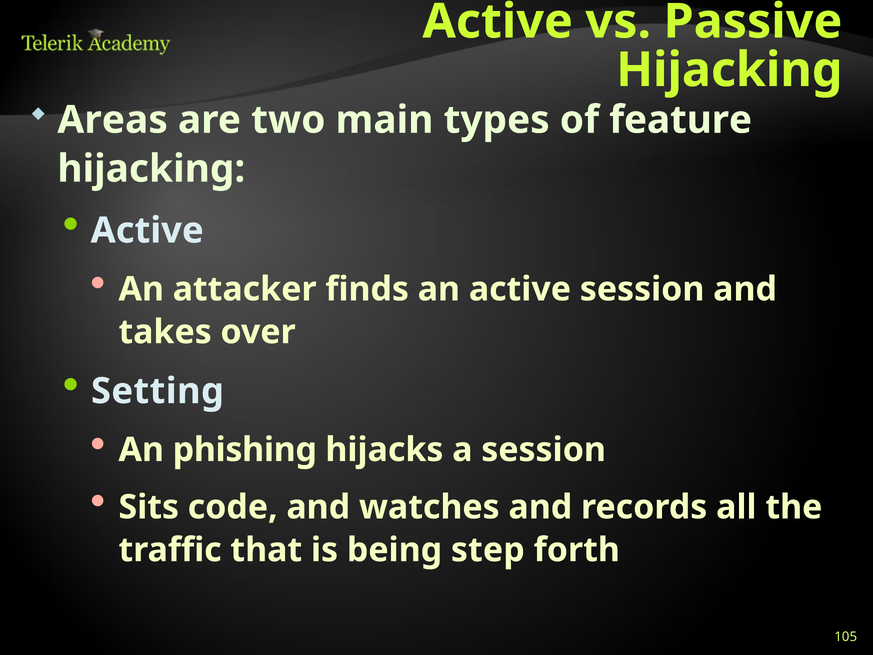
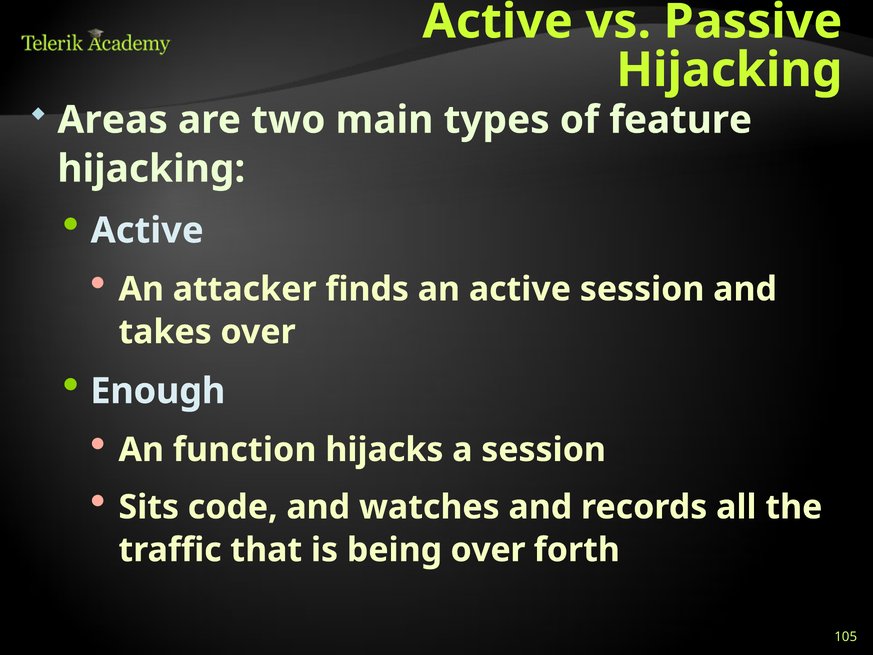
Setting: Setting -> Enough
phishing: phishing -> function
being step: step -> over
